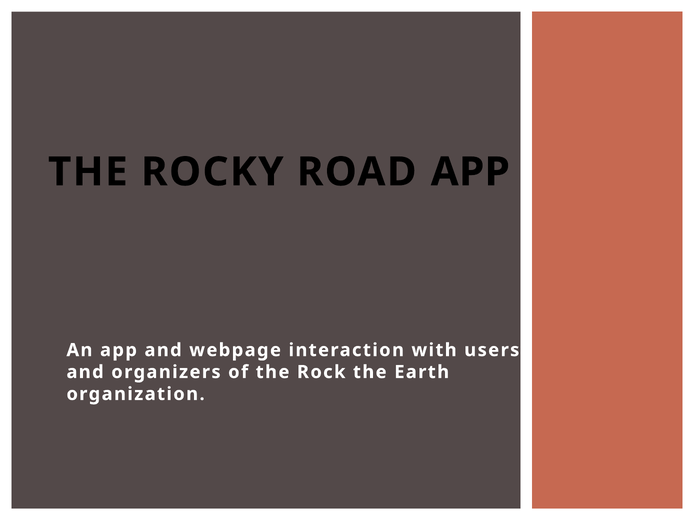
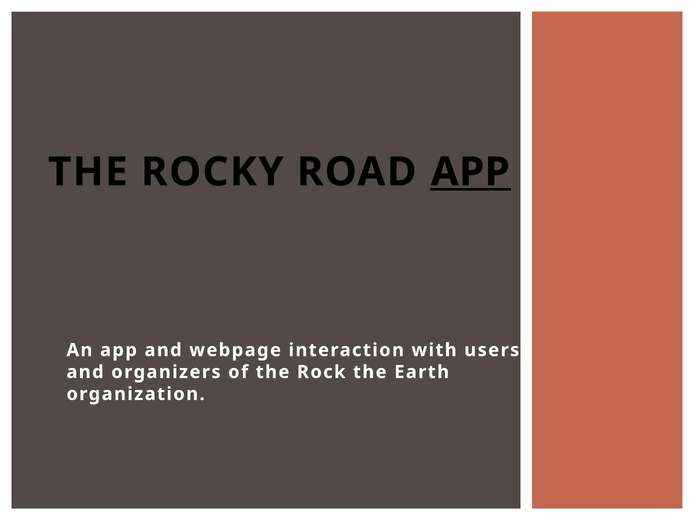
APP at (470, 172) underline: none -> present
